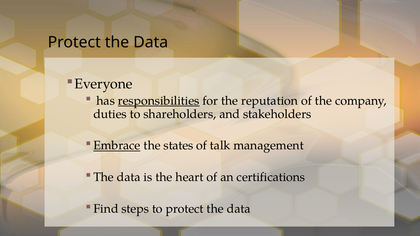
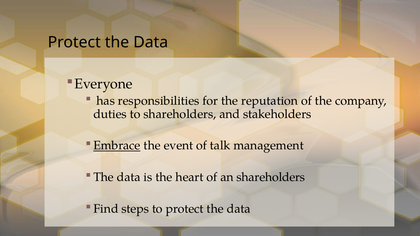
responsibilities underline: present -> none
states: states -> event
an certifications: certifications -> shareholders
